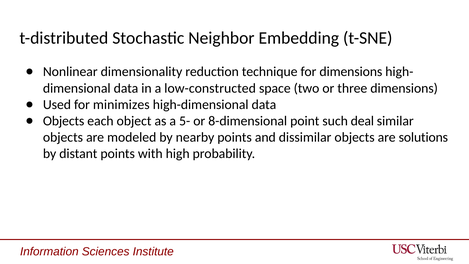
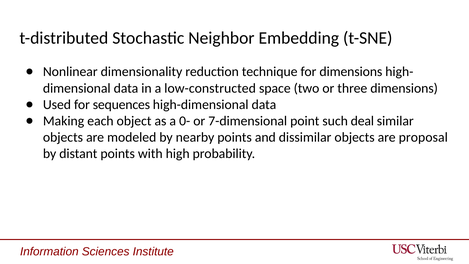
minimizes: minimizes -> sequences
Objects at (64, 121): Objects -> Making
5-: 5- -> 0-
8-dimensional: 8-dimensional -> 7-dimensional
solutions: solutions -> proposal
